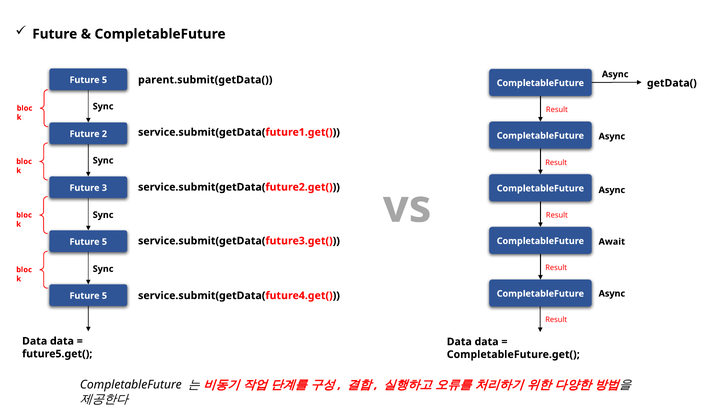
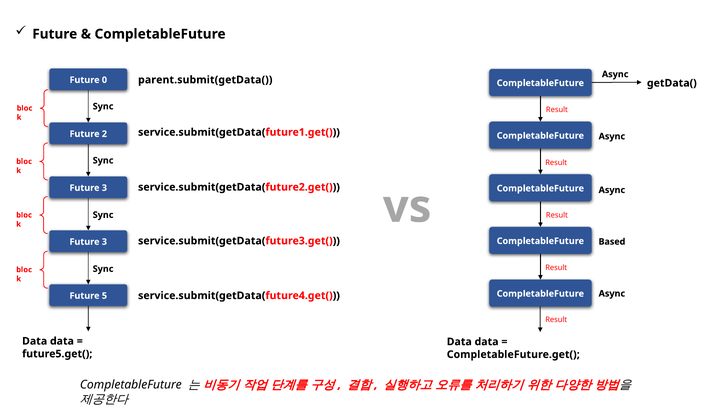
5 at (104, 80): 5 -> 0
Await: Await -> Based
5 at (104, 241): 5 -> 3
